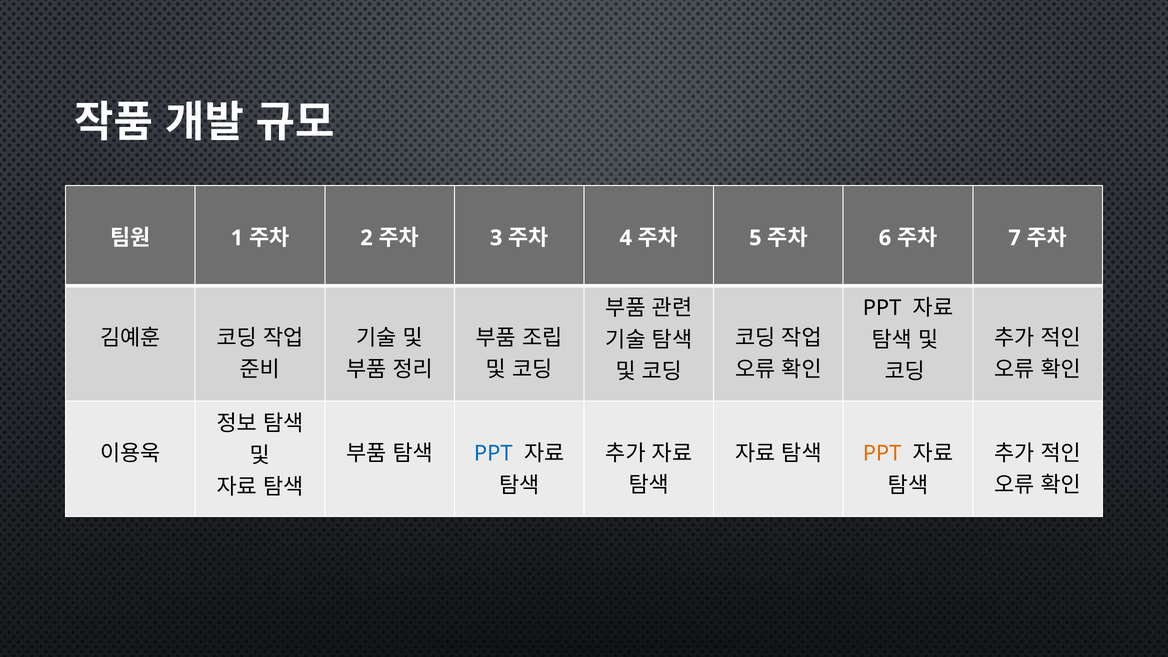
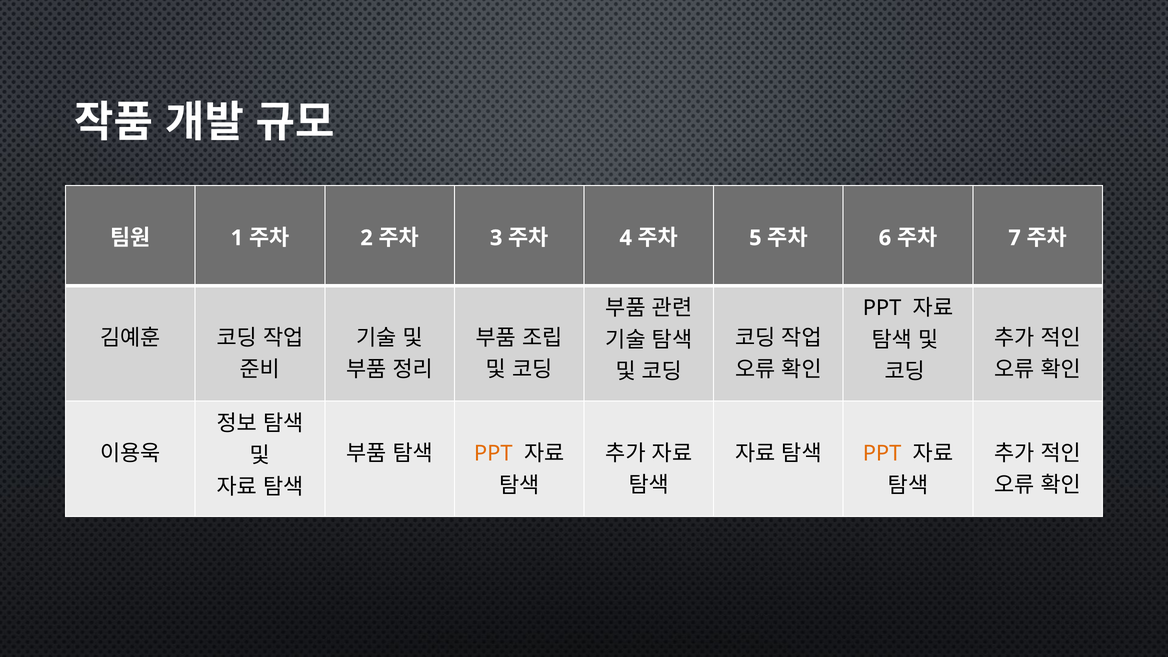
PPT at (493, 453) colour: blue -> orange
